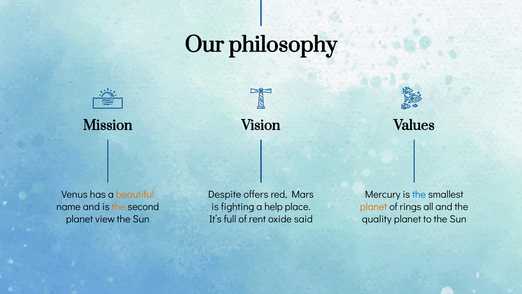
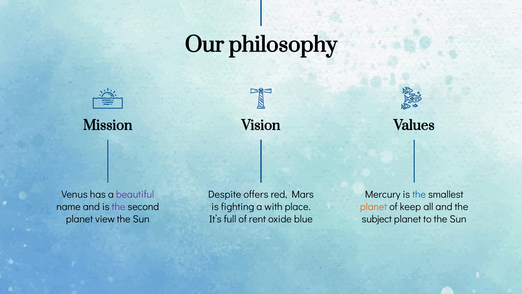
beautiful colour: orange -> purple
the at (119, 207) colour: orange -> purple
help: help -> with
rings: rings -> keep
said: said -> blue
quality: quality -> subject
